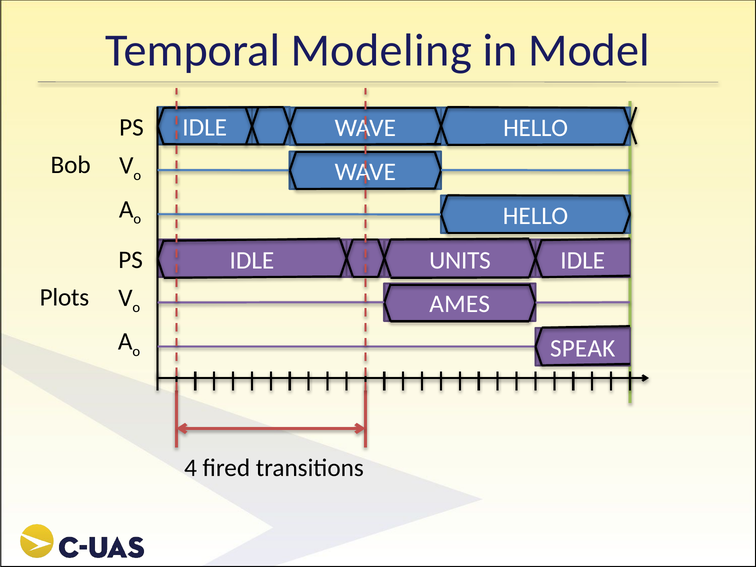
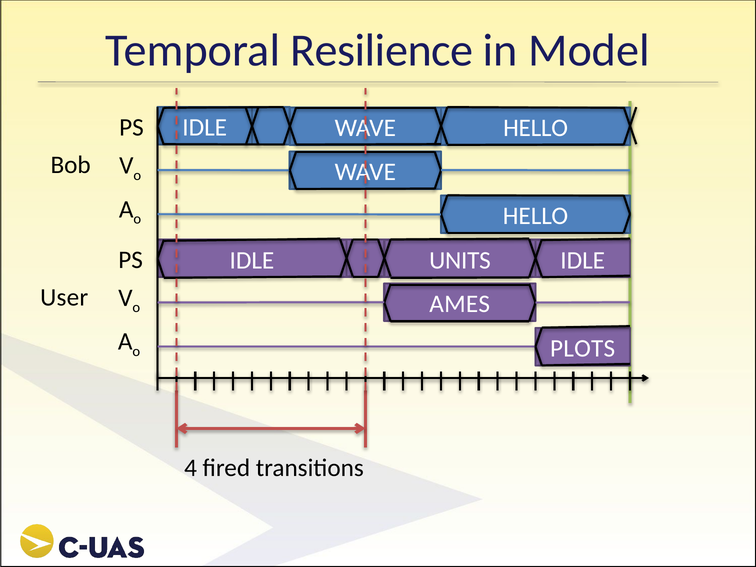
Modeling: Modeling -> Resilience
Plots: Plots -> User
SPEAK: SPEAK -> PLOTS
